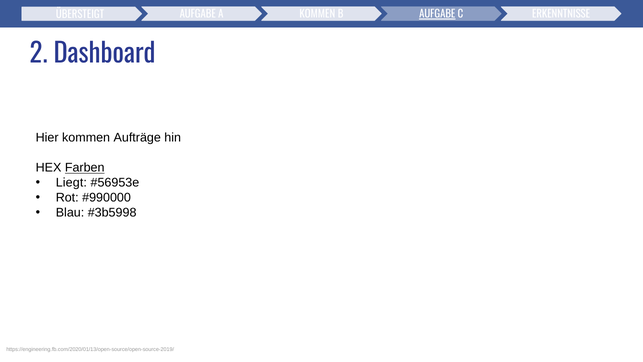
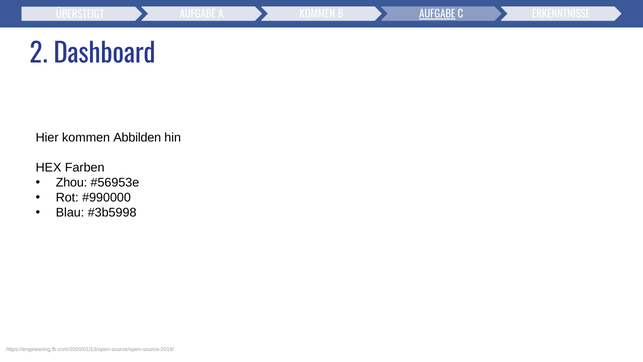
Aufträge: Aufträge -> Abbilden
Farben underline: present -> none
Liegt: Liegt -> Zhou
